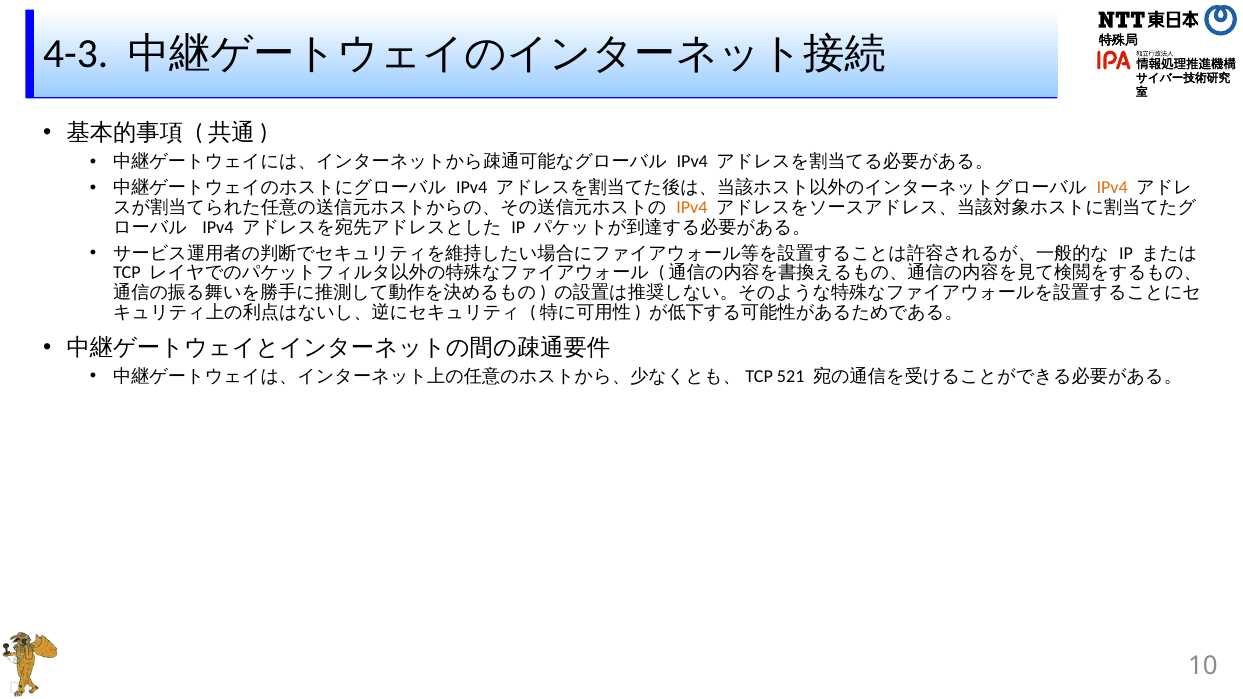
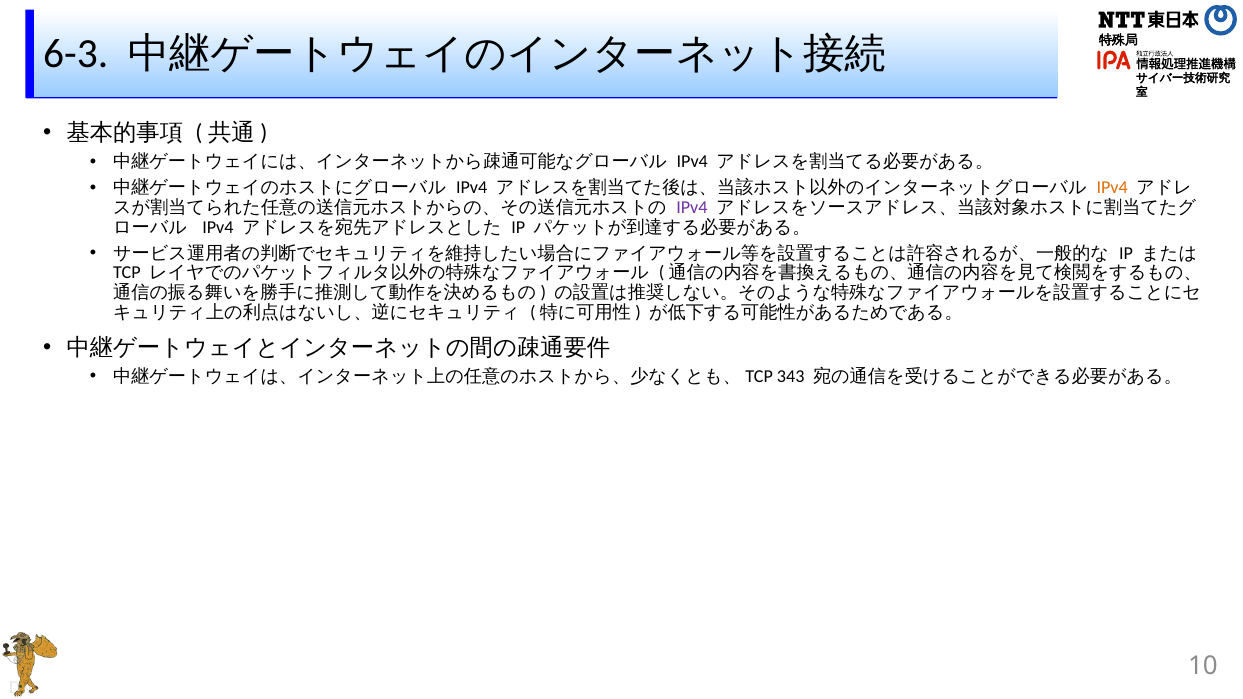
4-3: 4-3 -> 6-3
IPv4 at (692, 208) colour: orange -> purple
521: 521 -> 343
